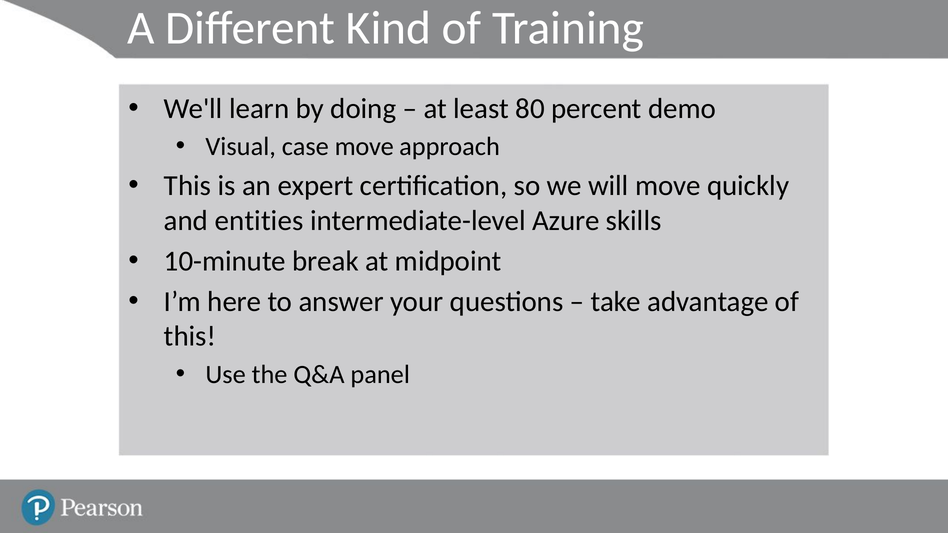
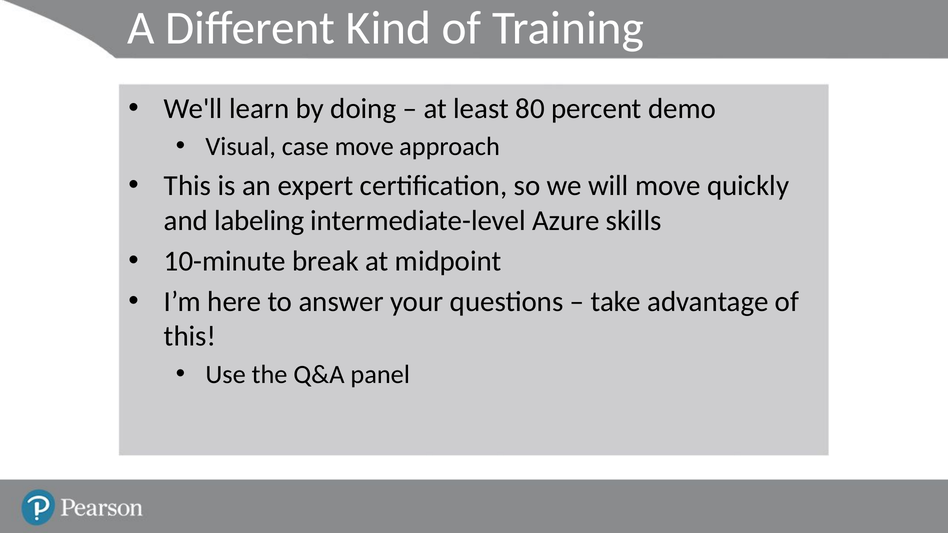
entities: entities -> labeling
